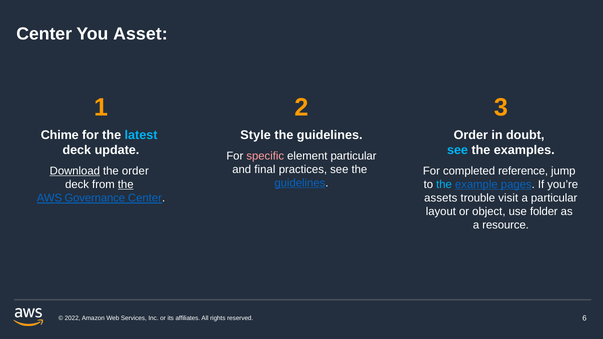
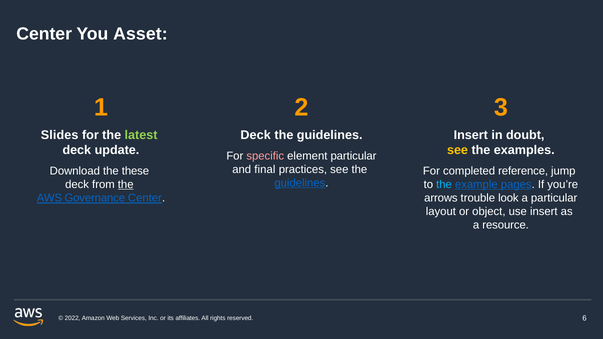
Chime: Chime -> Slides
latest colour: light blue -> light green
Style at (256, 135): Style -> Deck
Order at (471, 135): Order -> Insert
see at (458, 150) colour: light blue -> yellow
Download underline: present -> none
the order: order -> these
assets: assets -> arrows
visit: visit -> look
use folder: folder -> insert
